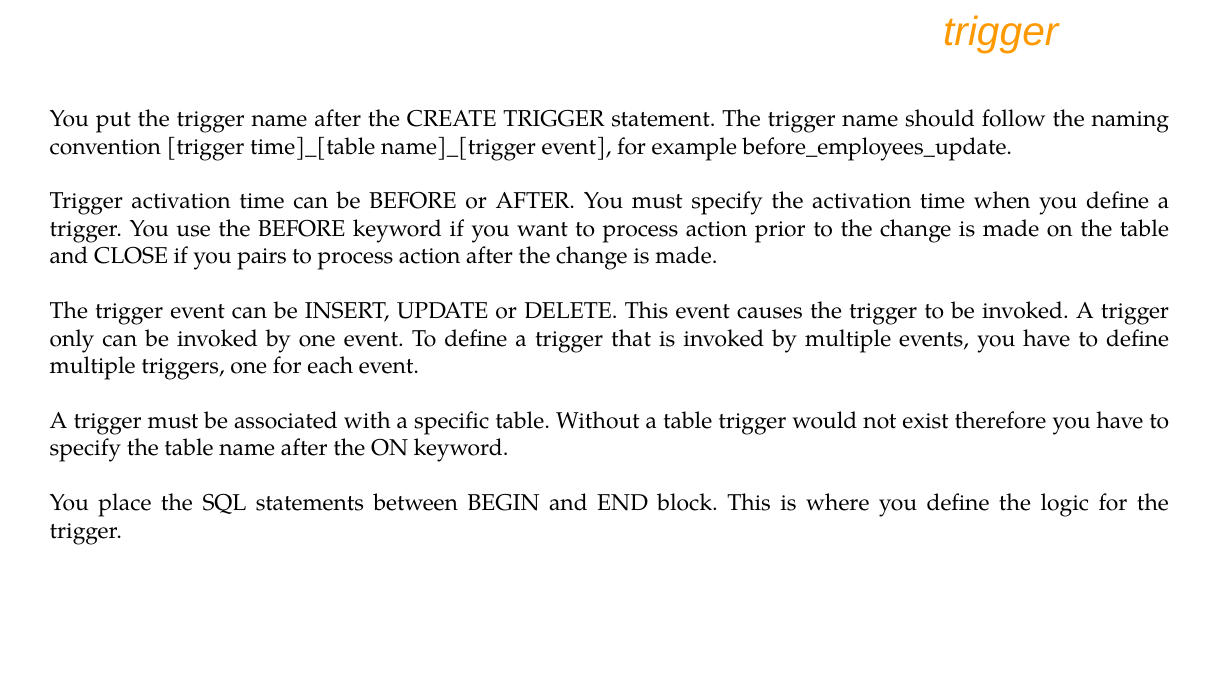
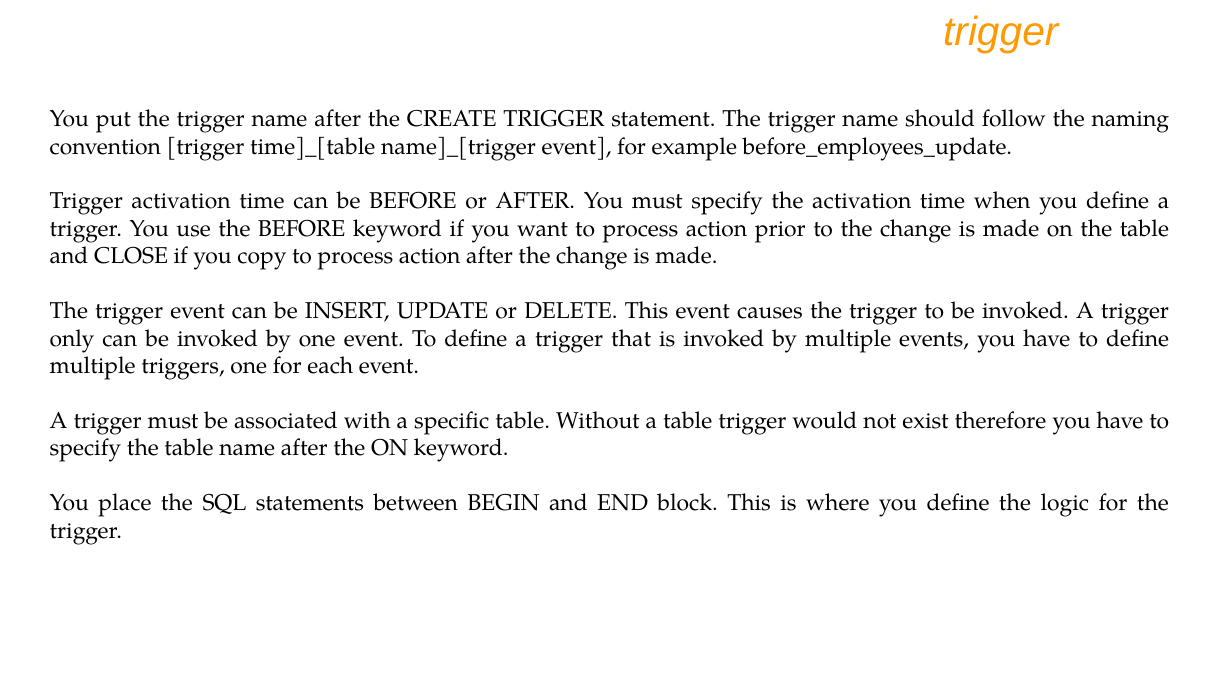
pairs: pairs -> copy
